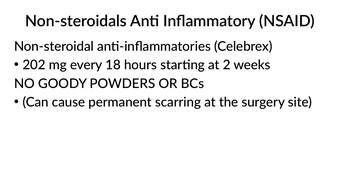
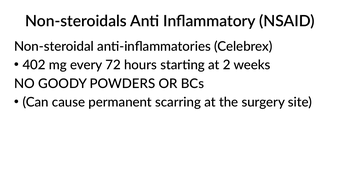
202: 202 -> 402
18: 18 -> 72
